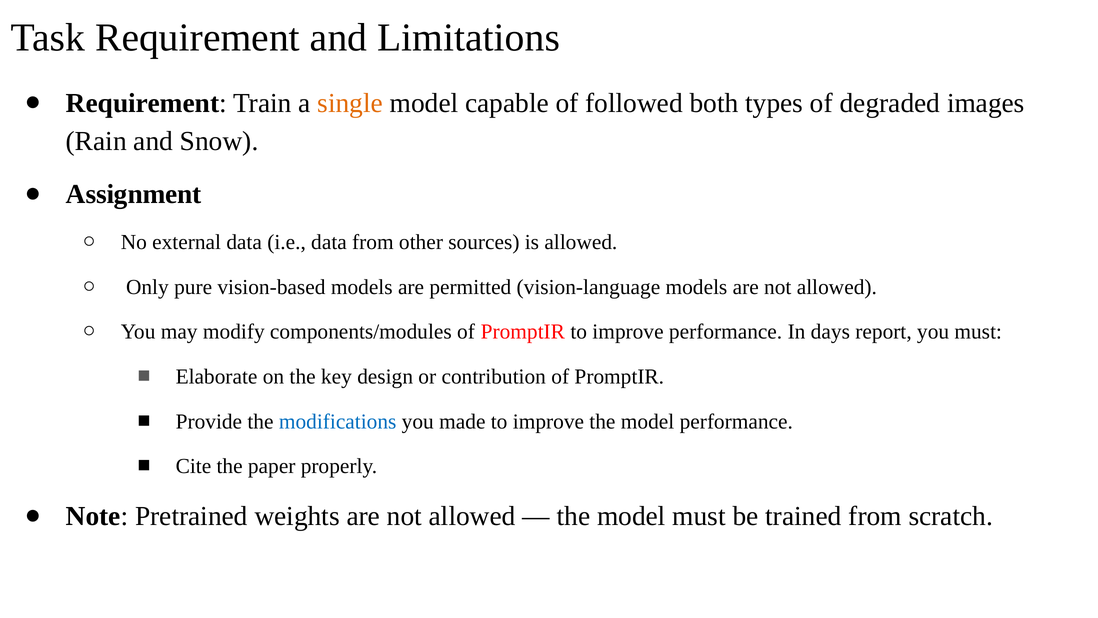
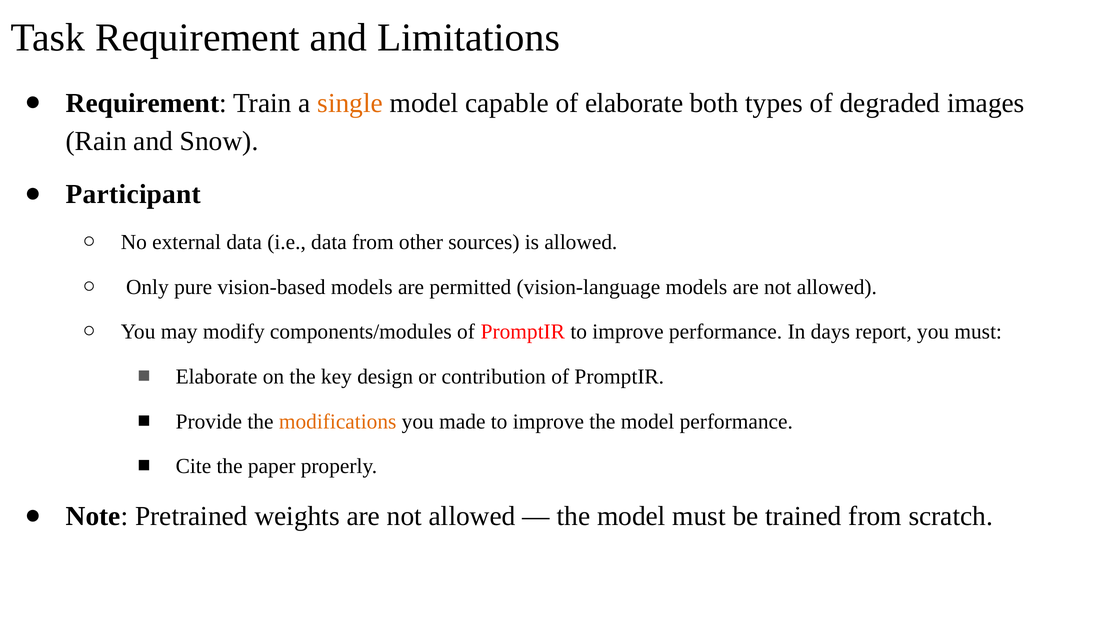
of followed: followed -> elaborate
Assignment: Assignment -> Participant
modifications colour: blue -> orange
